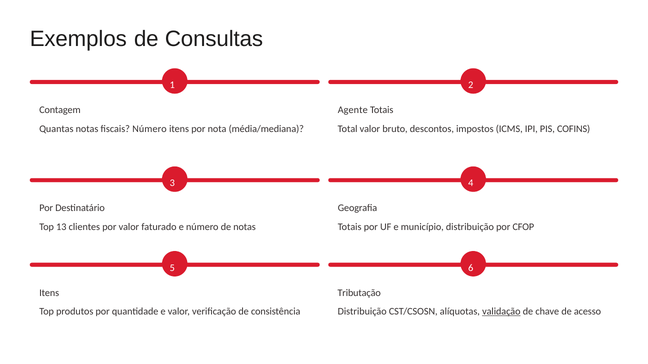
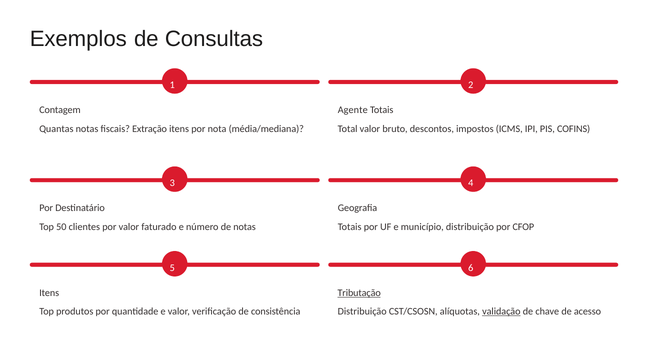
fiscais Número: Número -> Extração
13: 13 -> 50
Tributação underline: none -> present
